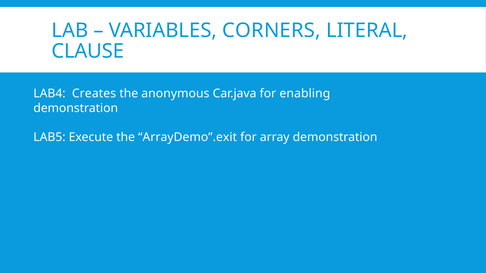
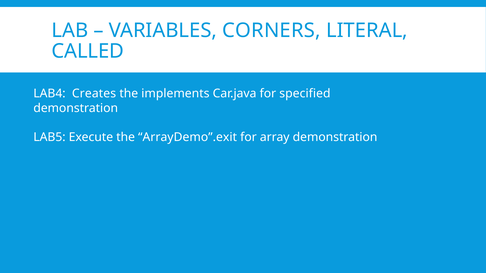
CLAUSE: CLAUSE -> CALLED
anonymous: anonymous -> implements
enabling: enabling -> specified
